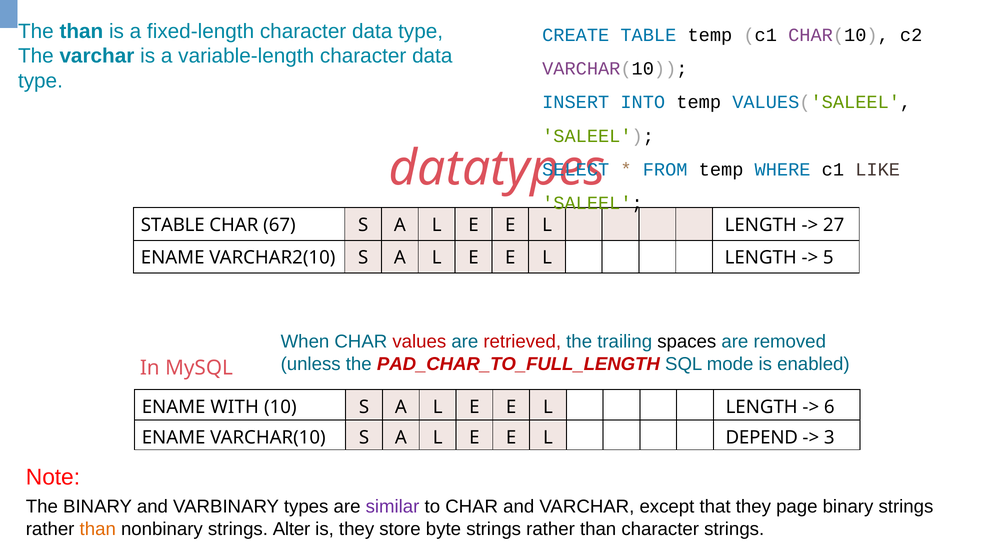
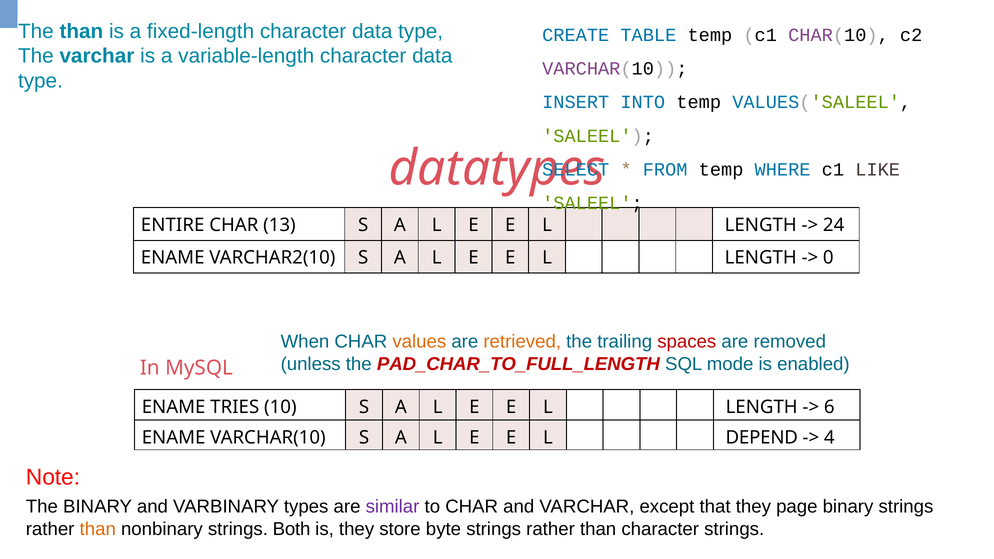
STABLE: STABLE -> ENTIRE
67: 67 -> 13
27: 27 -> 24
5: 5 -> 0
values colour: red -> orange
retrieved colour: red -> orange
spaces colour: black -> red
WITH: WITH -> TRIES
3: 3 -> 4
Alter: Alter -> Both
